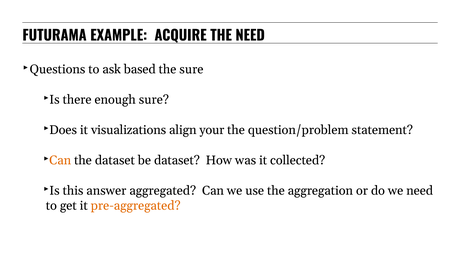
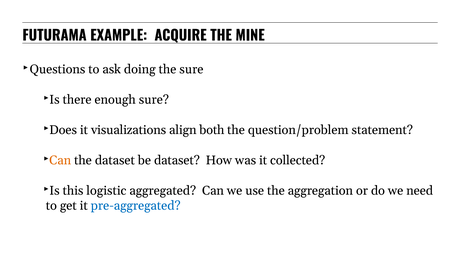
THE NEED: NEED -> MINE
based: based -> doing
your: your -> both
answer: answer -> logistic
pre-aggregated colour: orange -> blue
